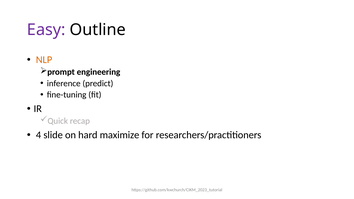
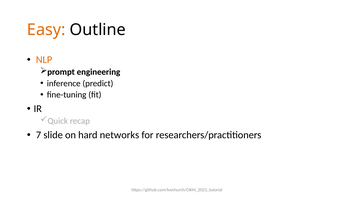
Easy colour: purple -> orange
4: 4 -> 7
maximize: maximize -> networks
